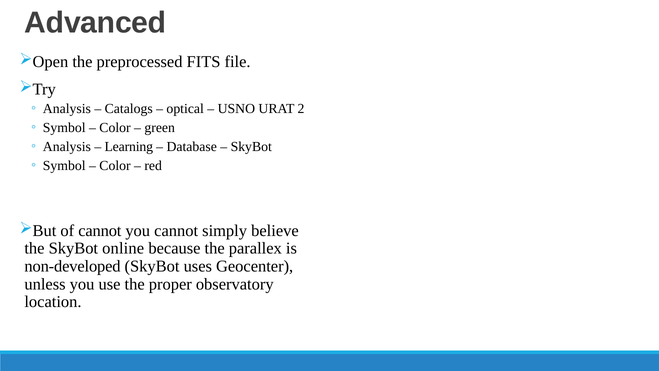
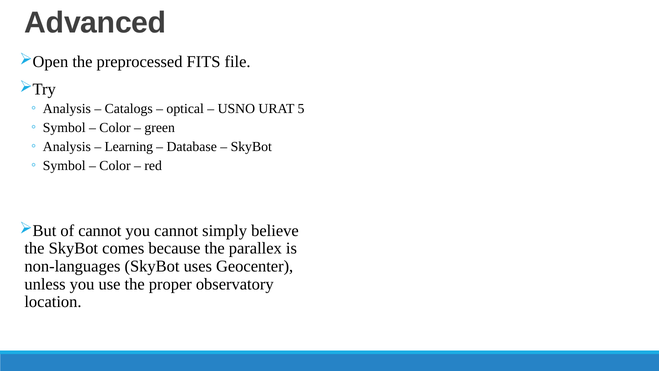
2: 2 -> 5
online: online -> comes
non-developed: non-developed -> non-languages
